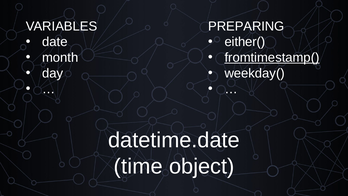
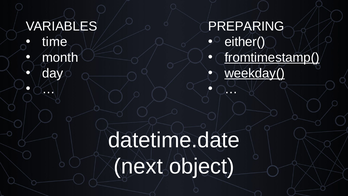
date: date -> time
weekday( underline: none -> present
time: time -> next
